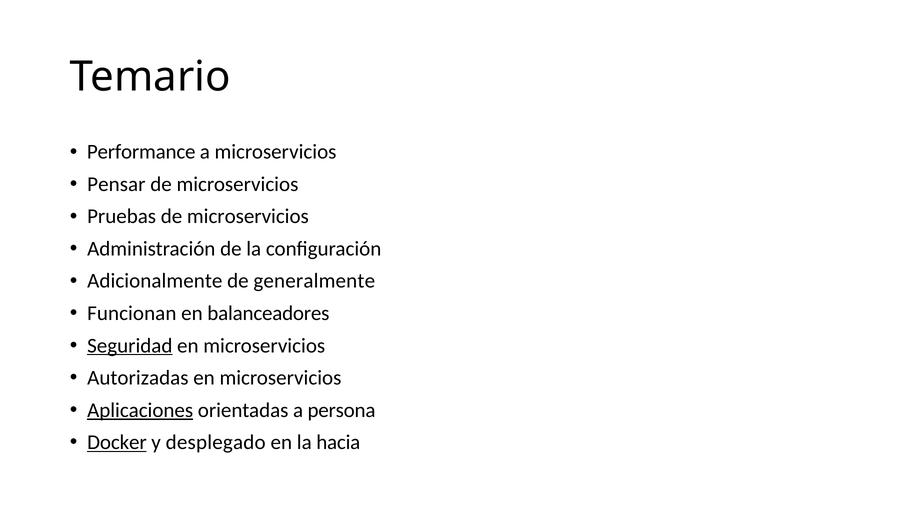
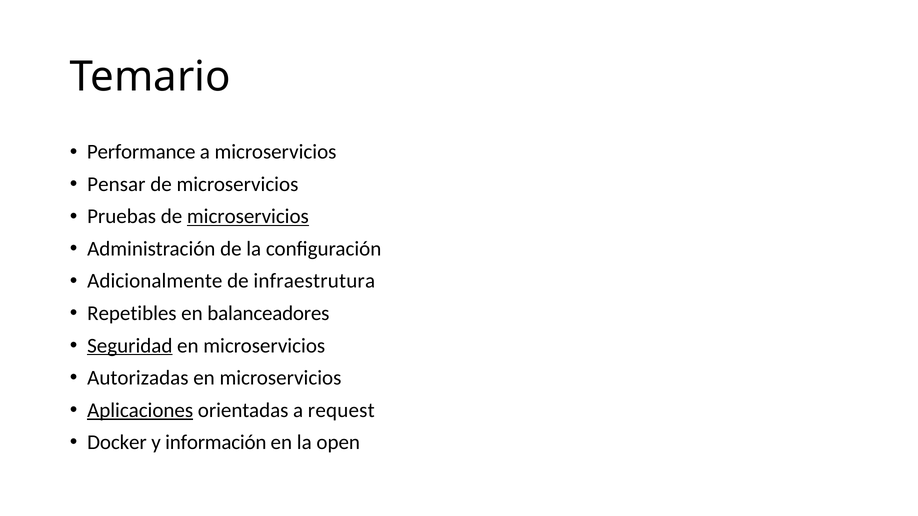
microservicios at (248, 217) underline: none -> present
generalmente: generalmente -> infraestrutura
Funcionan: Funcionan -> Repetibles
persona: persona -> request
Docker underline: present -> none
desplegado: desplegado -> información
hacia: hacia -> open
